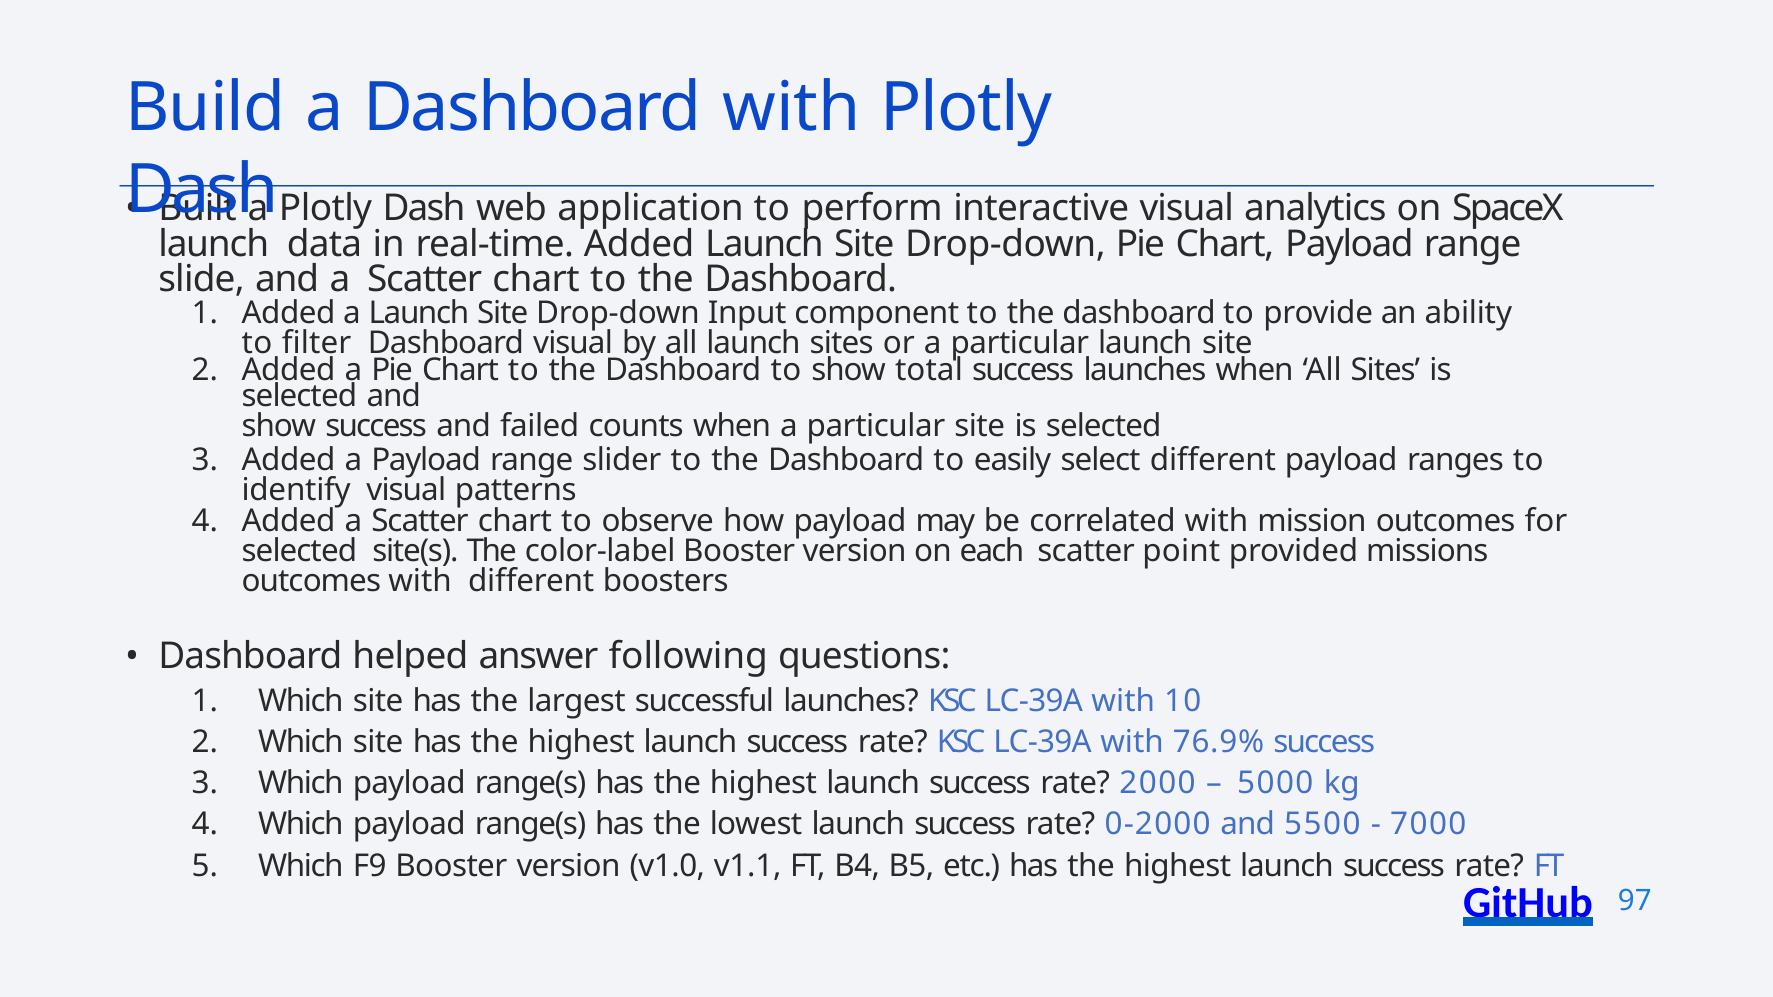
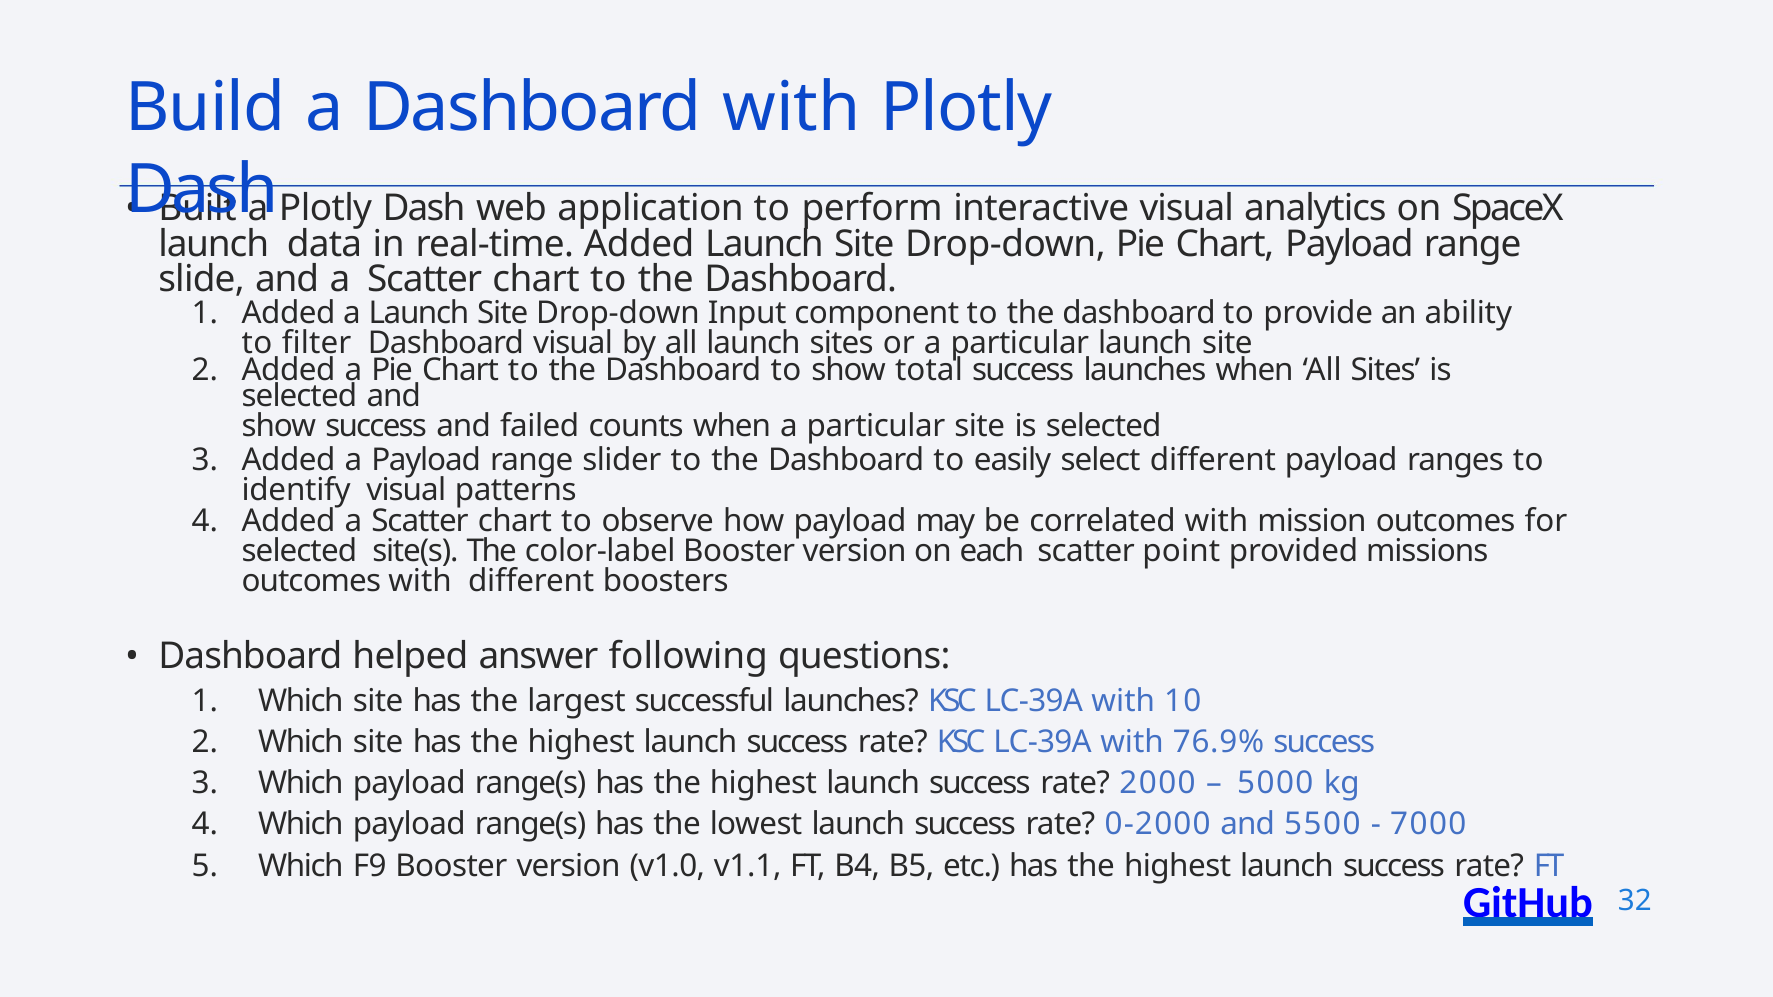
97: 97 -> 32
